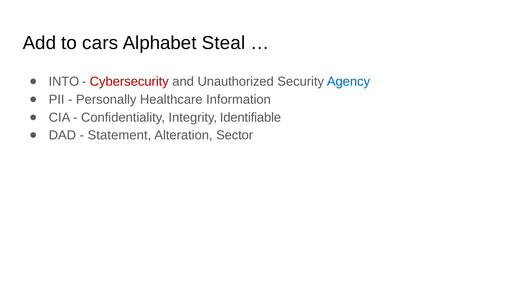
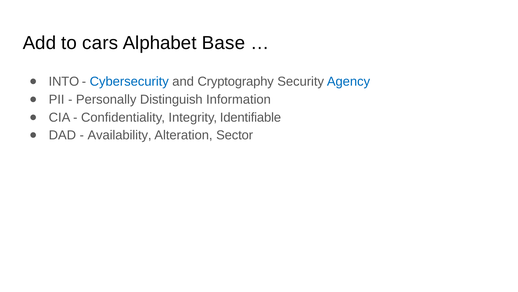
Steal: Steal -> Base
Cybersecurity colour: red -> blue
Unauthorized: Unauthorized -> Cryptography
Healthcare: Healthcare -> Distinguish
Statement: Statement -> Availability
